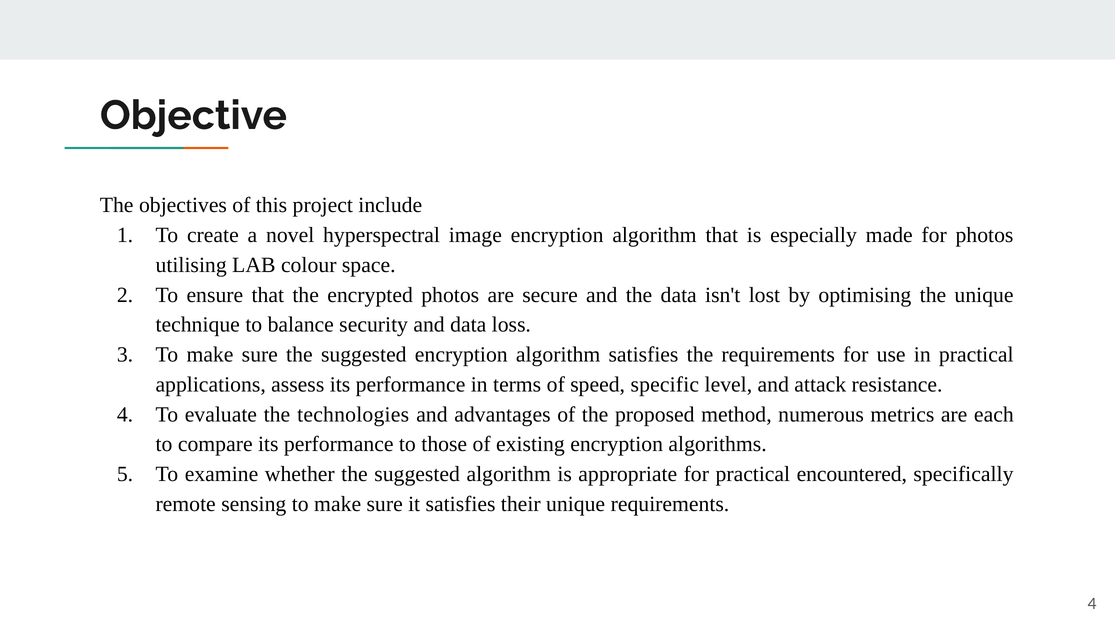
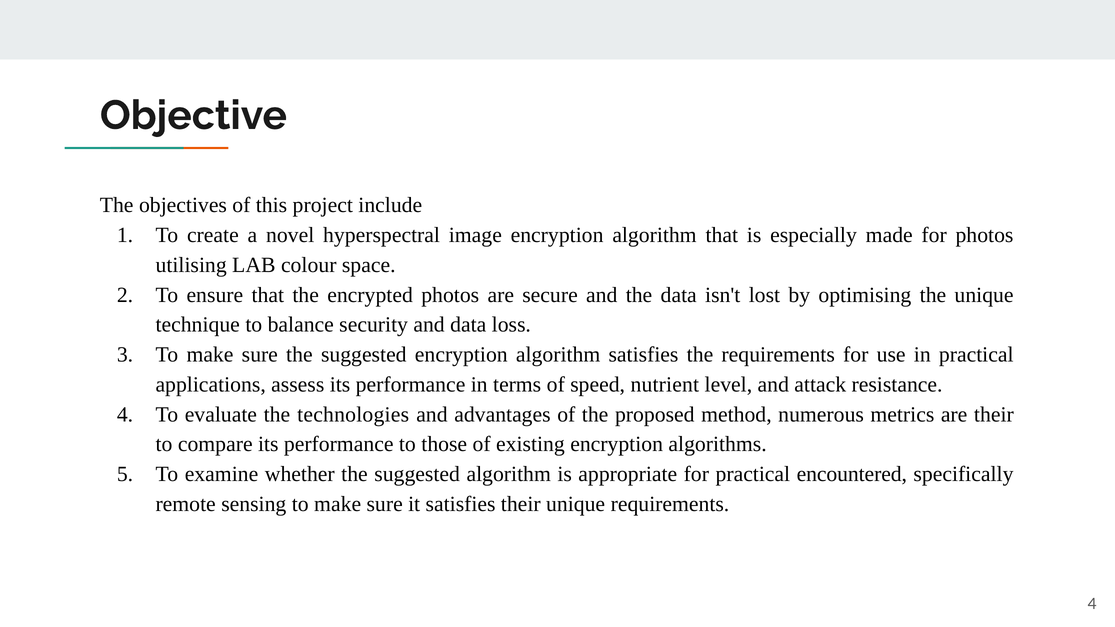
specific: specific -> nutrient
are each: each -> their
